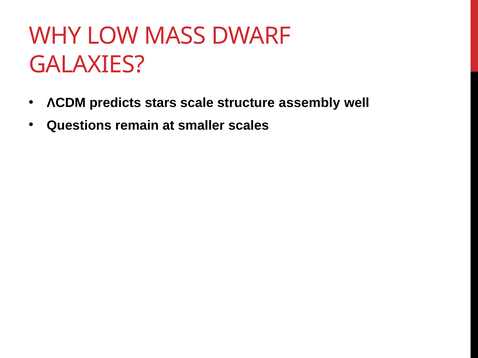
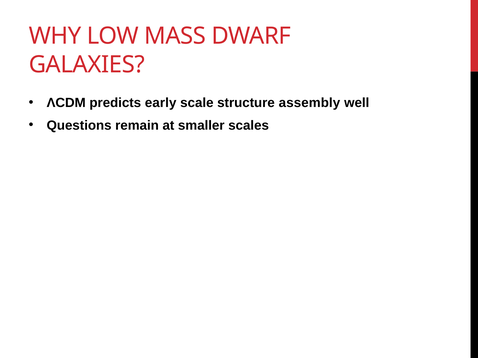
stars: stars -> early
